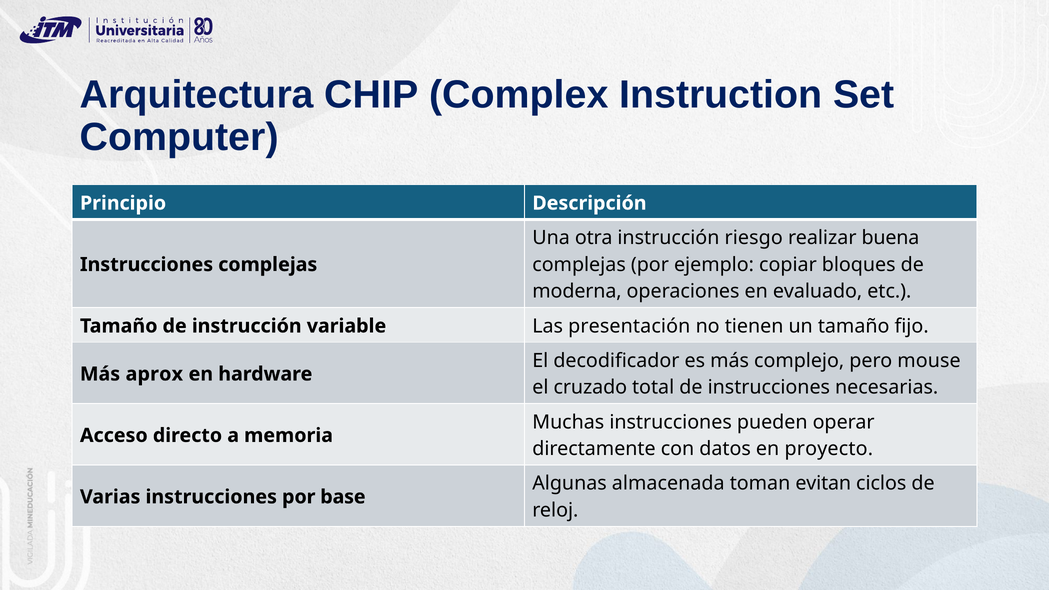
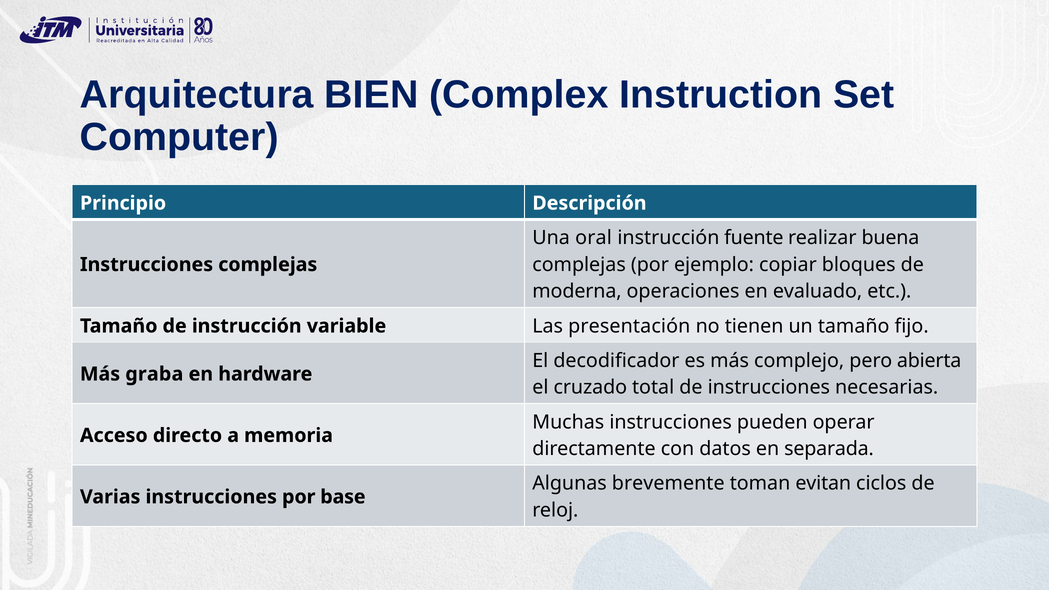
CHIP: CHIP -> BIEN
otra: otra -> oral
riesgo: riesgo -> fuente
mouse: mouse -> abierta
aprox: aprox -> graba
proyecto: proyecto -> separada
almacenada: almacenada -> brevemente
